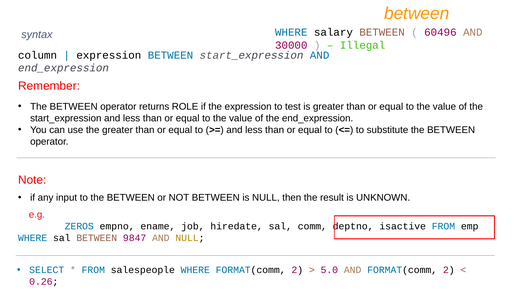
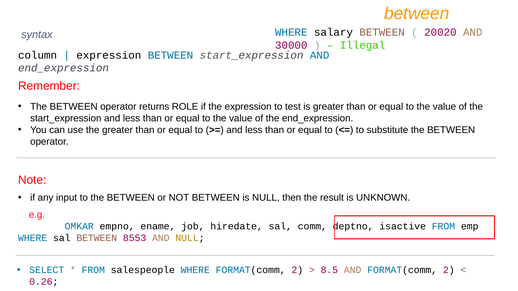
60496: 60496 -> 20020
ZEROS: ZEROS -> OMKAR
9847: 9847 -> 8553
5.0: 5.0 -> 8.5
